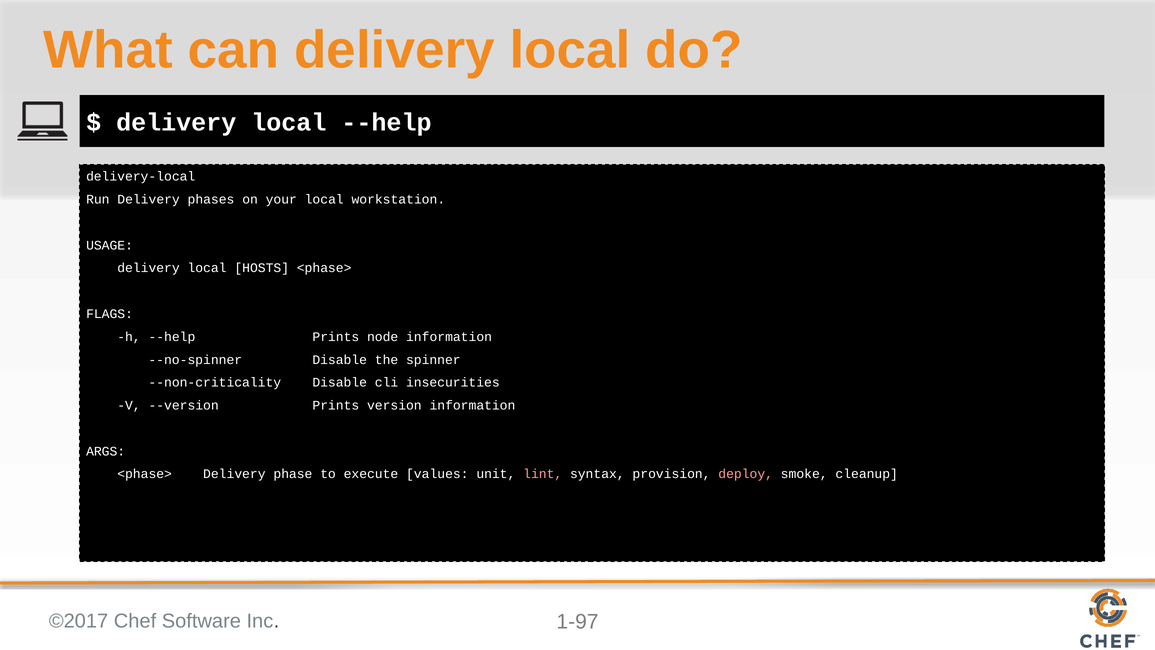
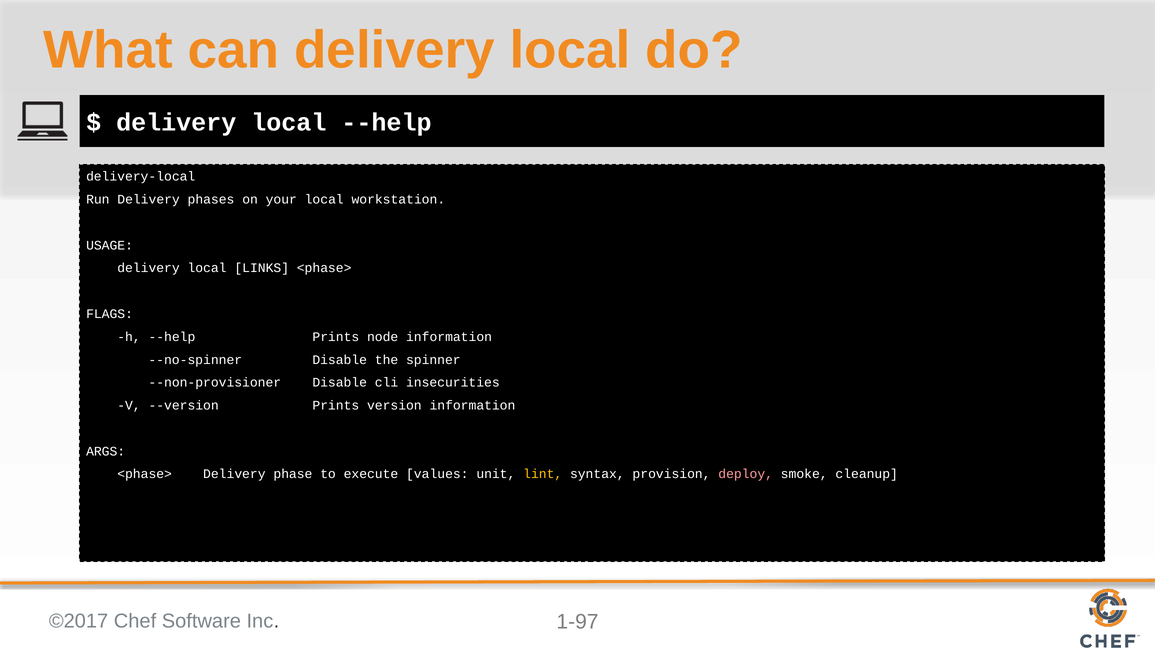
HOSTS: HOSTS -> LINKS
--non-criticality: --non-criticality -> --non-provisioner
lint colour: pink -> yellow
